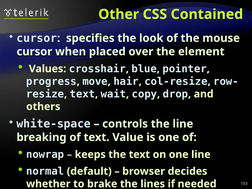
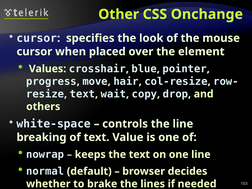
Contained: Contained -> Onchange
